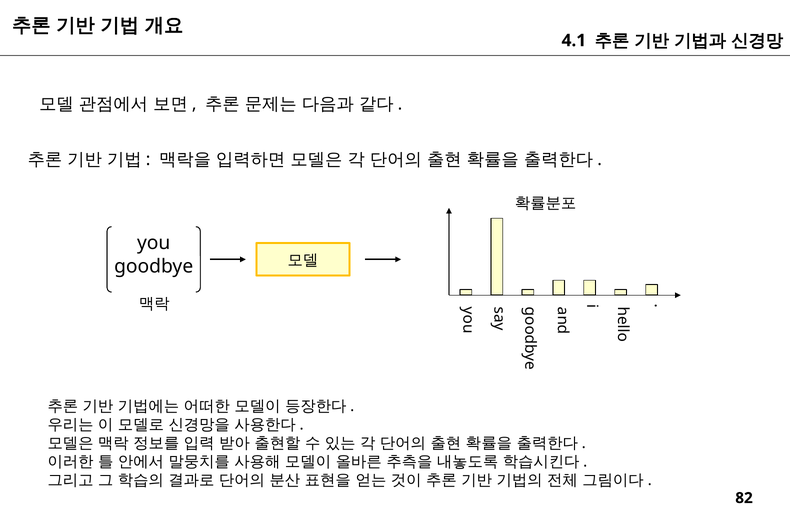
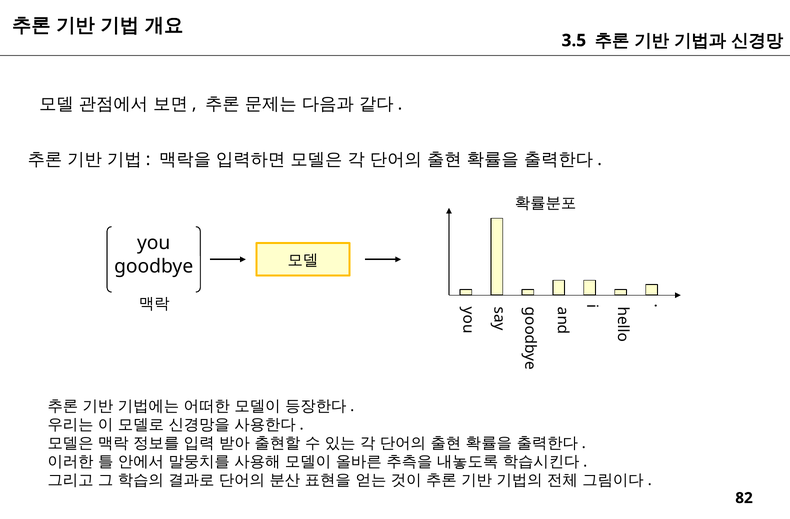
4.1: 4.1 -> 3.5
